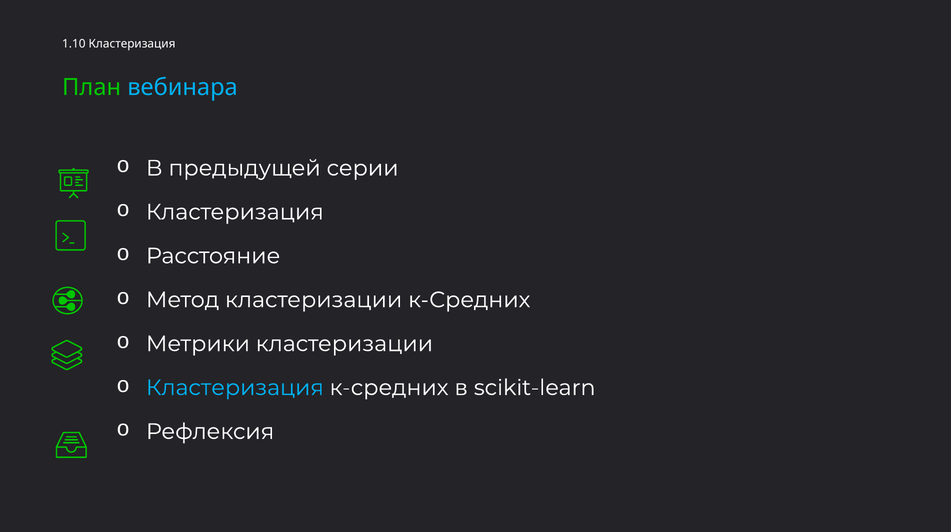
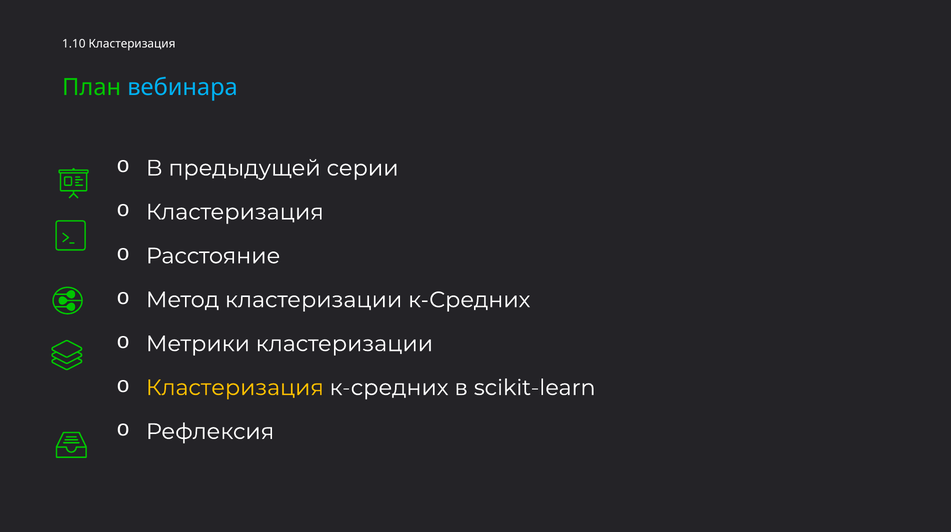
Кластеризация at (235, 387) colour: light blue -> yellow
